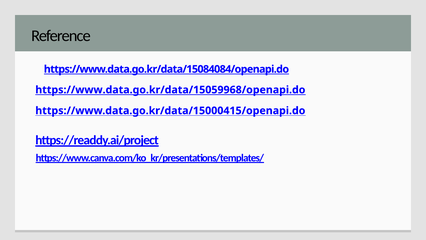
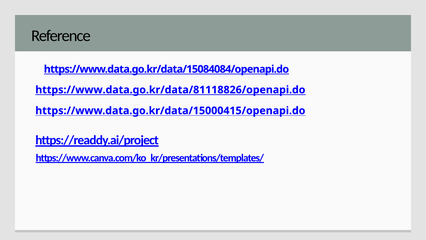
https://www.data.go.kr/data/15059968/openapi.do: https://www.data.go.kr/data/15059968/openapi.do -> https://www.data.go.kr/data/81118826/openapi.do
